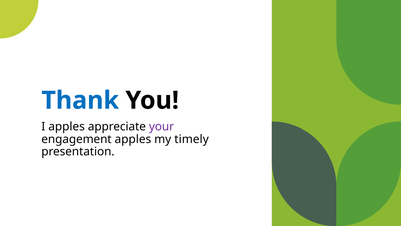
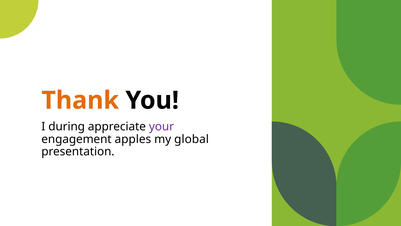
Thank colour: blue -> orange
I apples: apples -> during
timely: timely -> global
